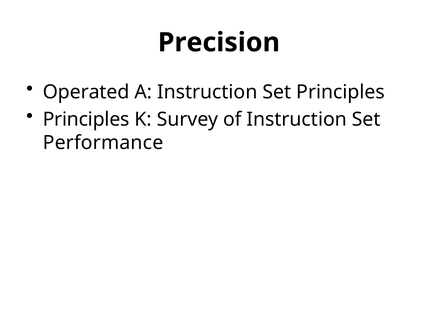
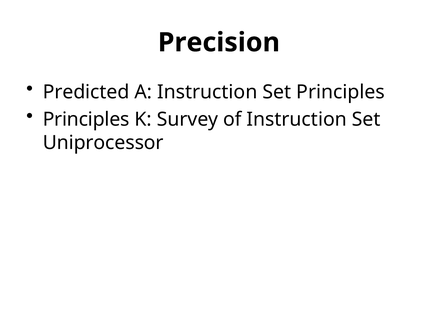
Operated: Operated -> Predicted
Performance: Performance -> Uniprocessor
